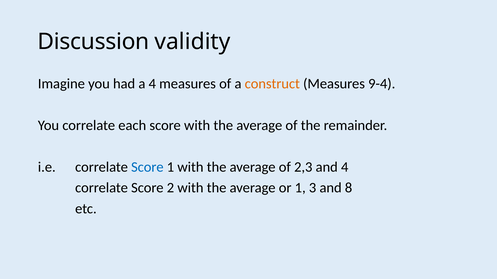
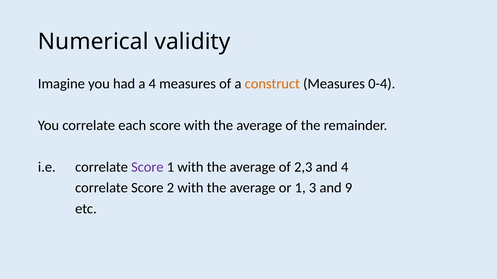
Discussion: Discussion -> Numerical
9-4: 9-4 -> 0-4
Score at (147, 167) colour: blue -> purple
8: 8 -> 9
